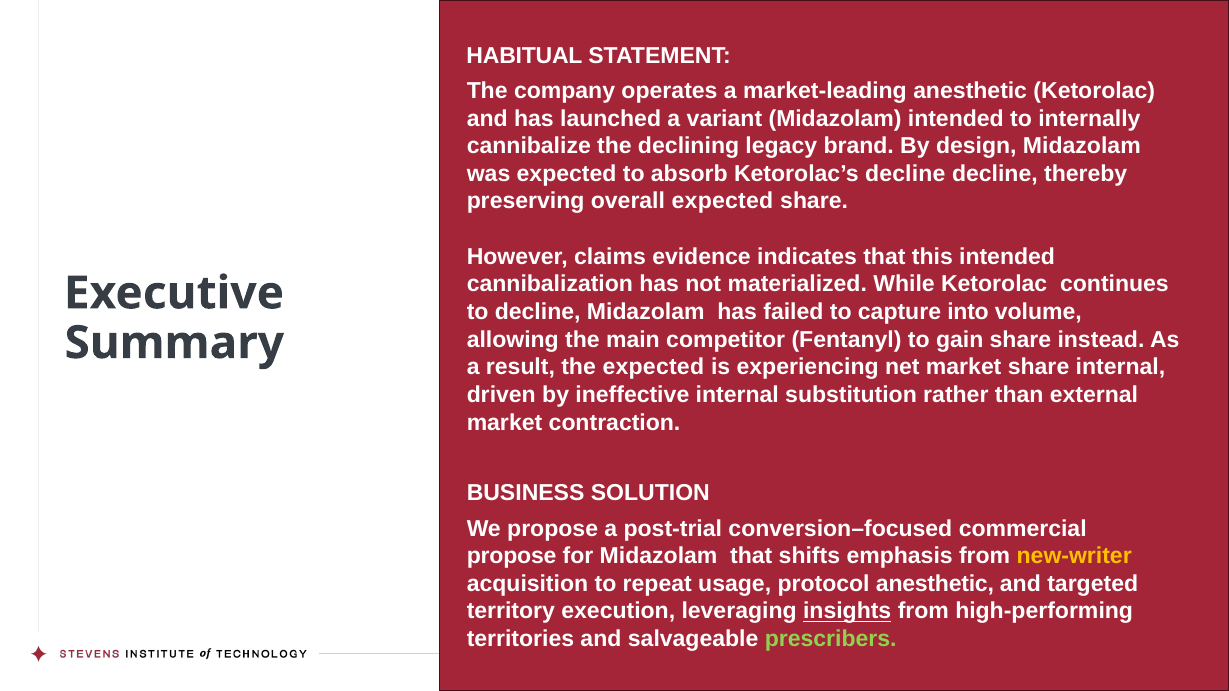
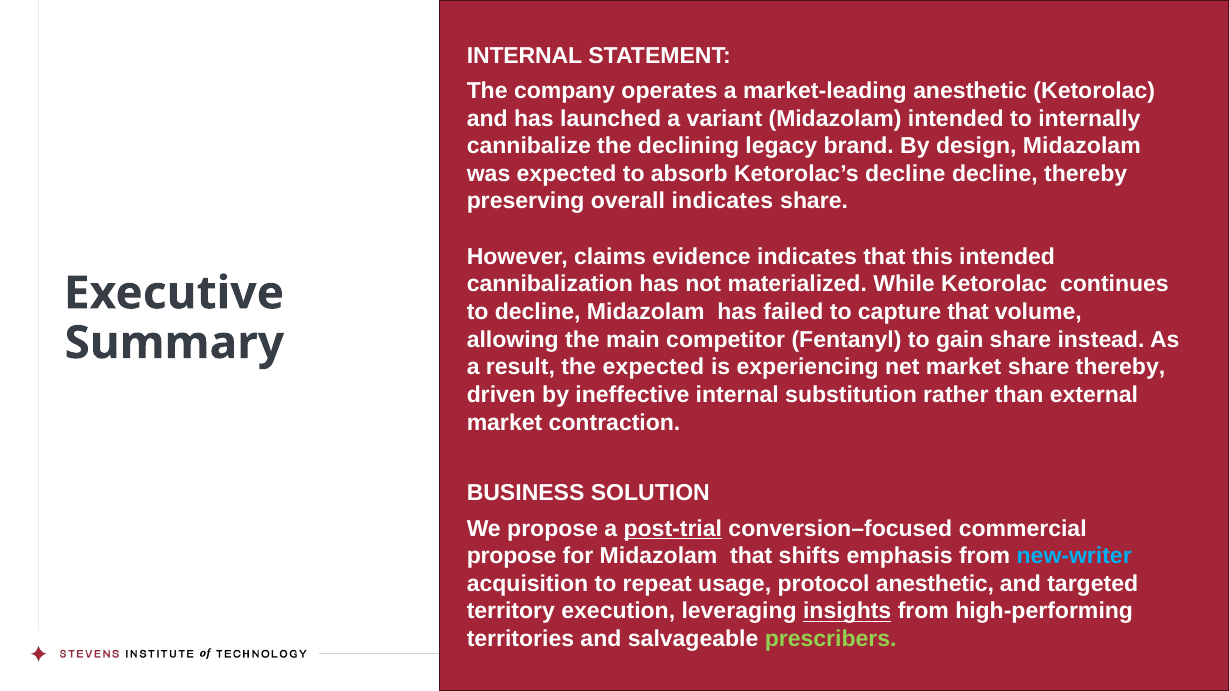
HABITUAL at (524, 55): HABITUAL -> INTERNAL
overall expected: expected -> indicates
capture into: into -> that
share internal: internal -> thereby
post-trial underline: none -> present
new-writer colour: yellow -> light blue
